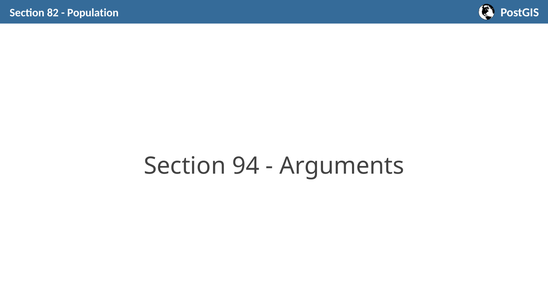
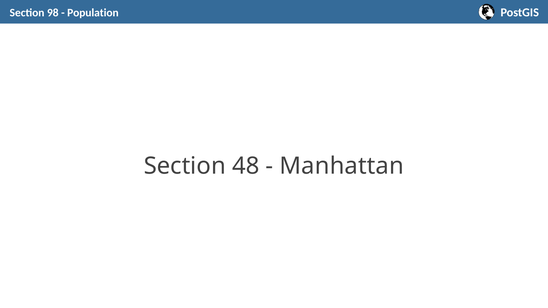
82: 82 -> 98
94: 94 -> 48
Arguments: Arguments -> Manhattan
